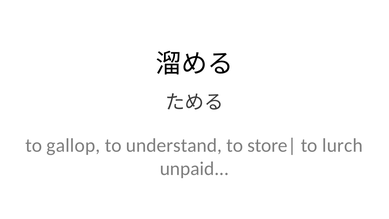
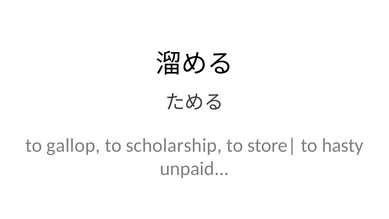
understand: understand -> scholarship
lurch: lurch -> hasty
